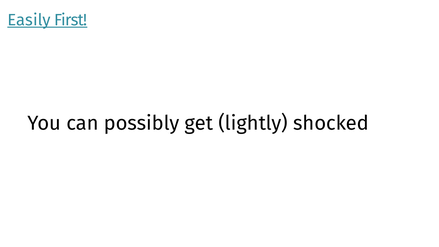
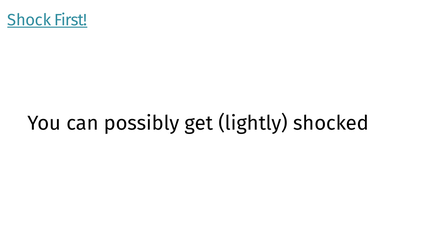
Easily: Easily -> Shock
